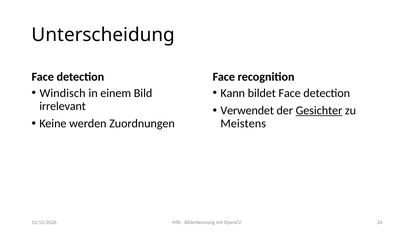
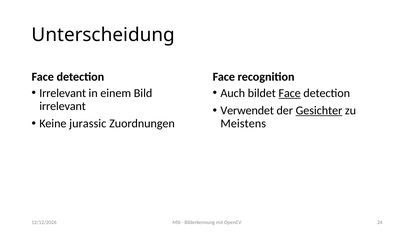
Windisch at (63, 93): Windisch -> Irrelevant
Kann: Kann -> Auch
Face at (290, 93) underline: none -> present
werden: werden -> jurassic
